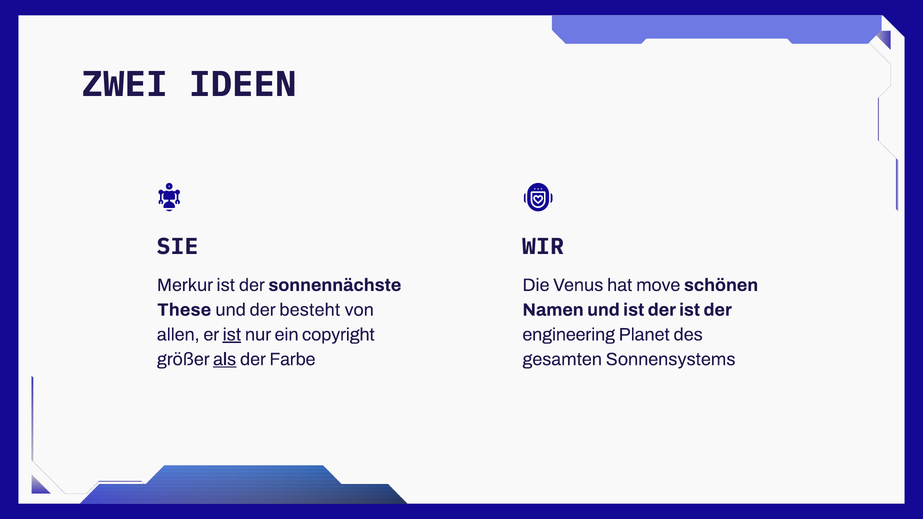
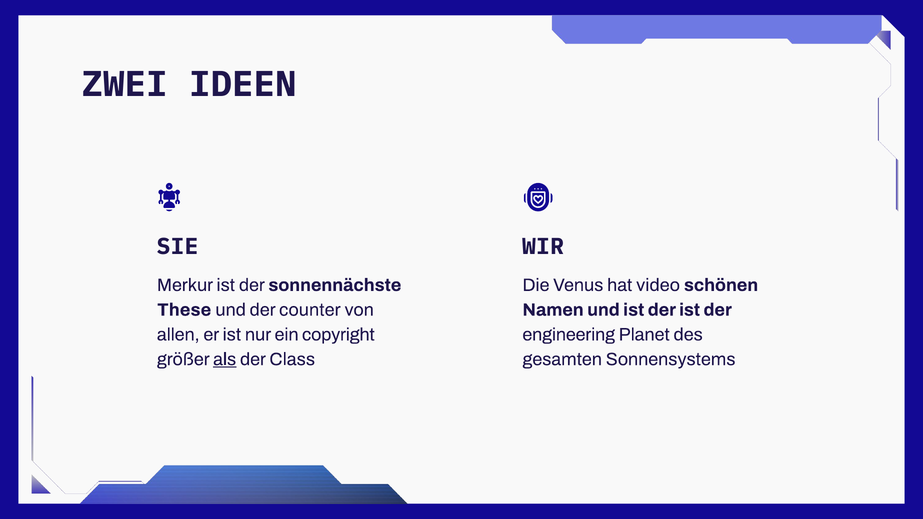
move: move -> video
besteht: besteht -> counter
ist at (232, 335) underline: present -> none
Farbe: Farbe -> Class
